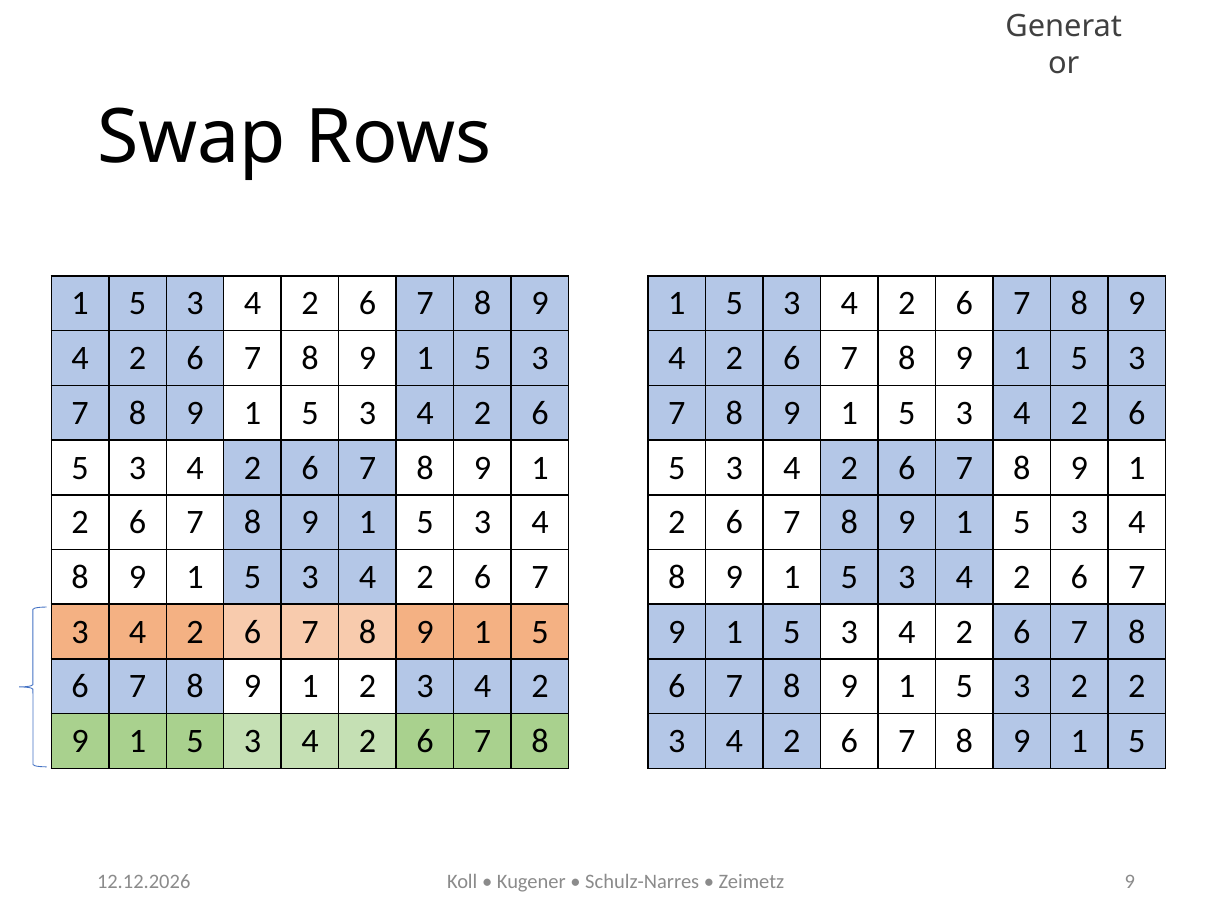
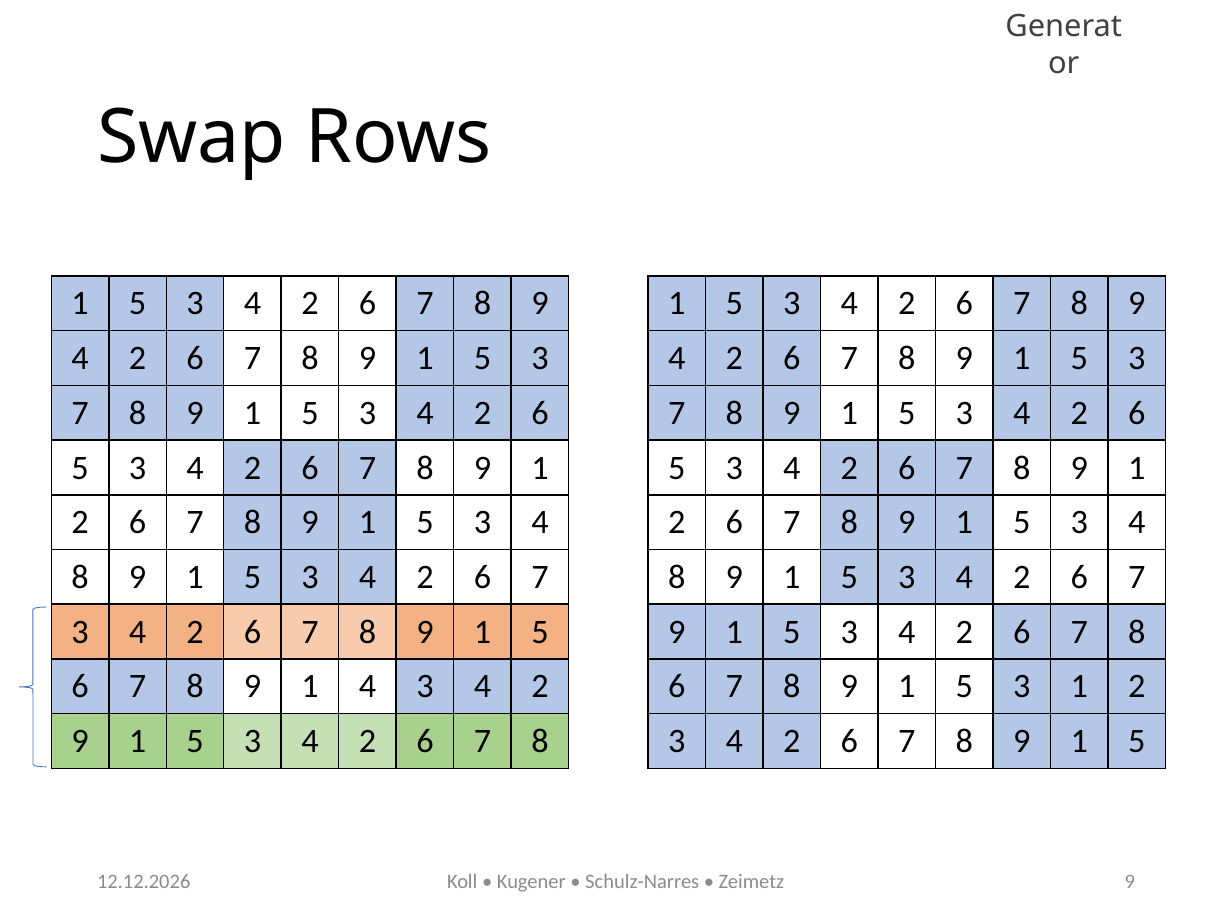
2 at (367, 687): 2 -> 4
3 2: 2 -> 1
